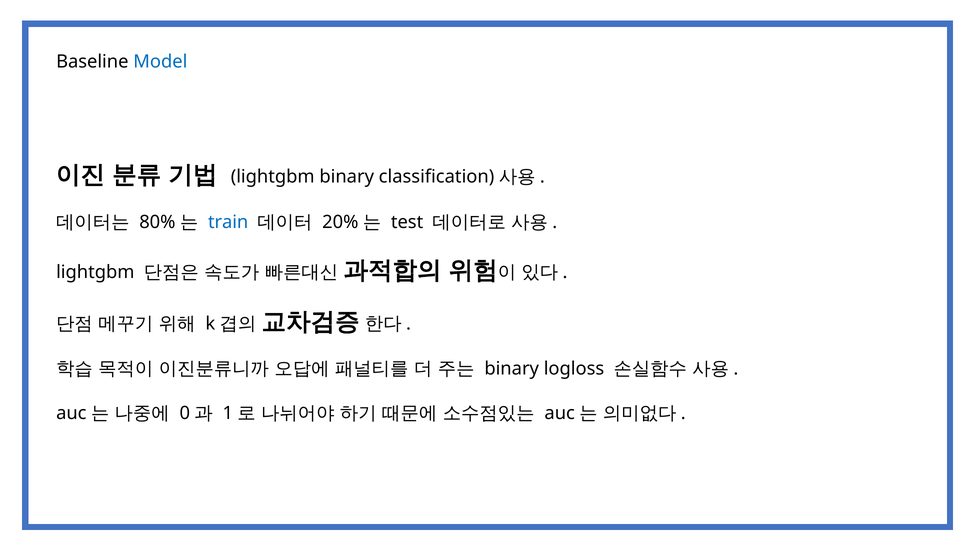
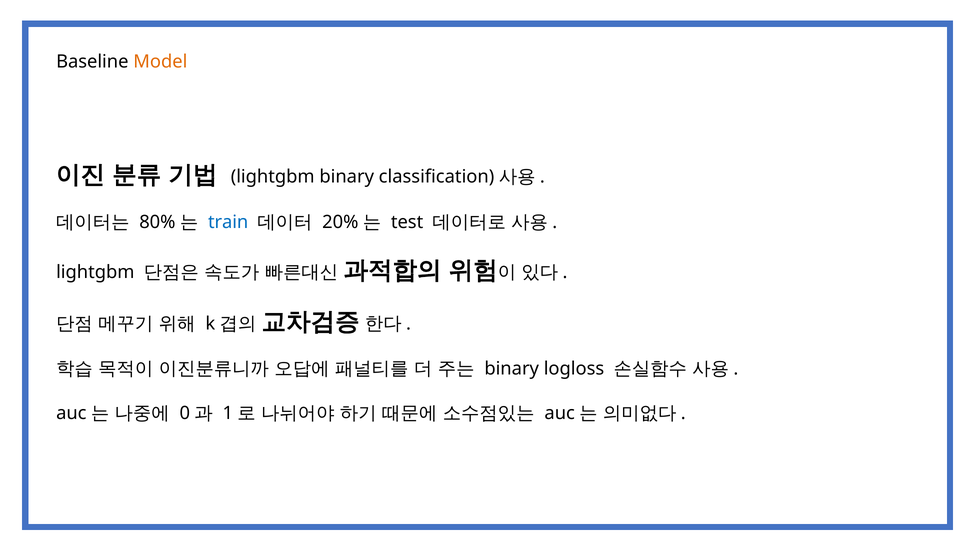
Model colour: blue -> orange
